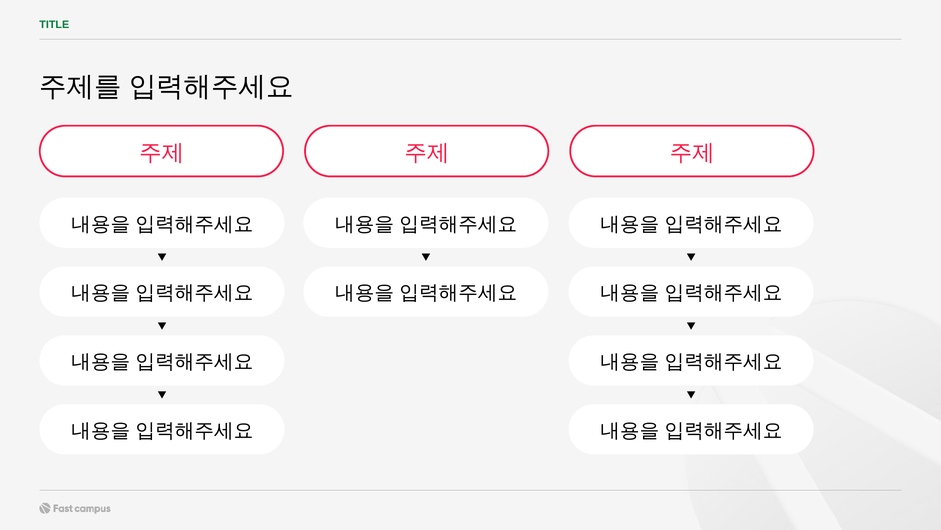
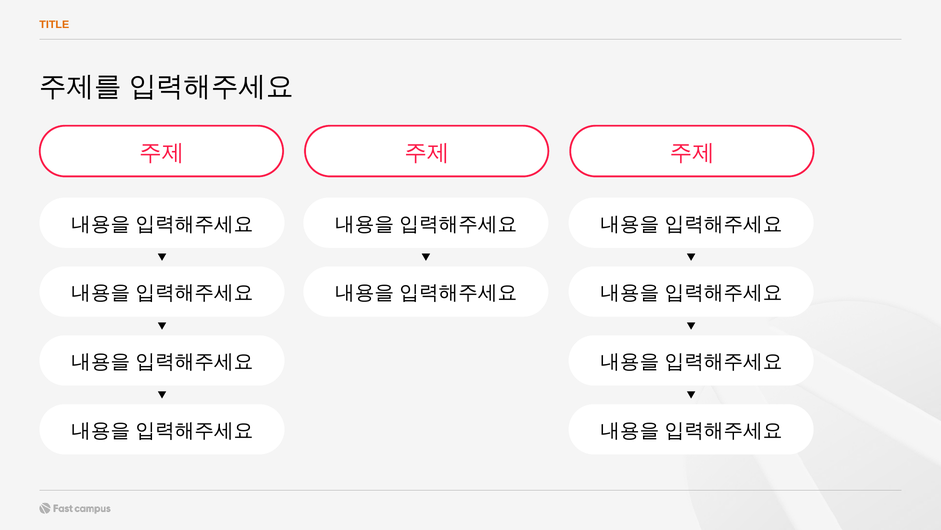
TITLE colour: green -> orange
